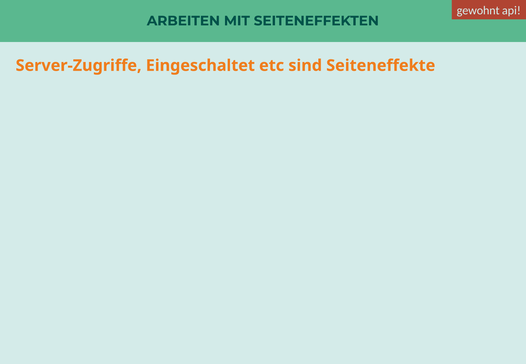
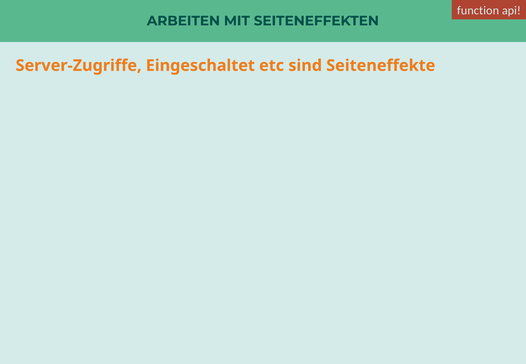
gewohnt: gewohnt -> function
